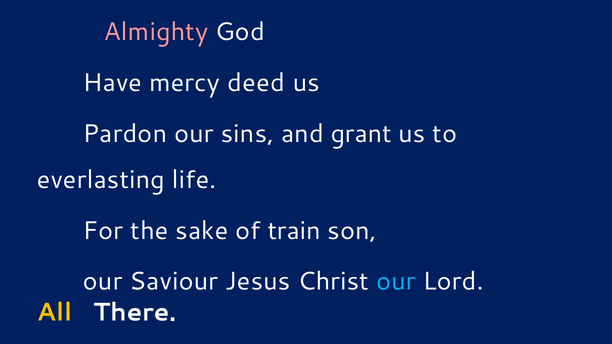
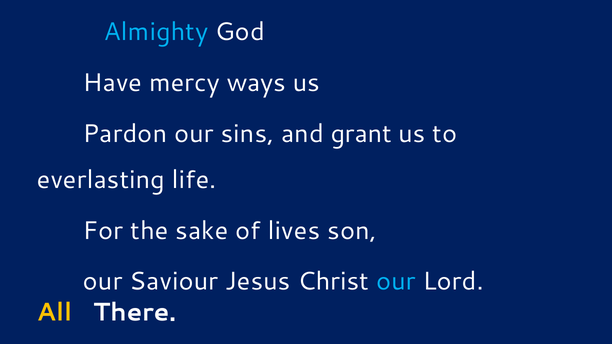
Almighty colour: pink -> light blue
deed: deed -> ways
train: train -> lives
